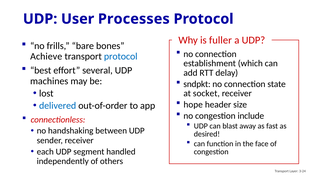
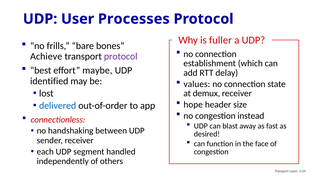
protocol at (121, 56) colour: blue -> purple
several: several -> maybe
machines: machines -> identified
sndpkt: sndpkt -> values
socket: socket -> demux
include: include -> instead
